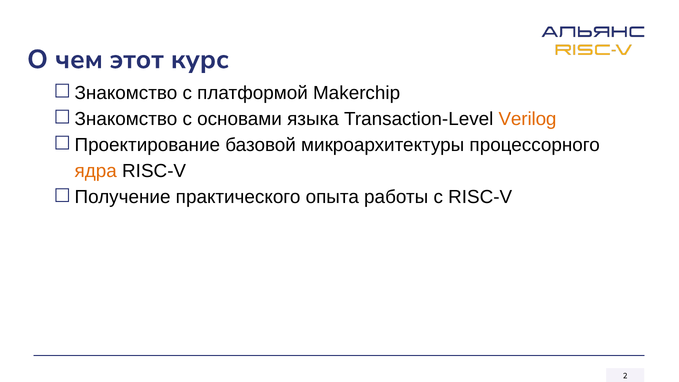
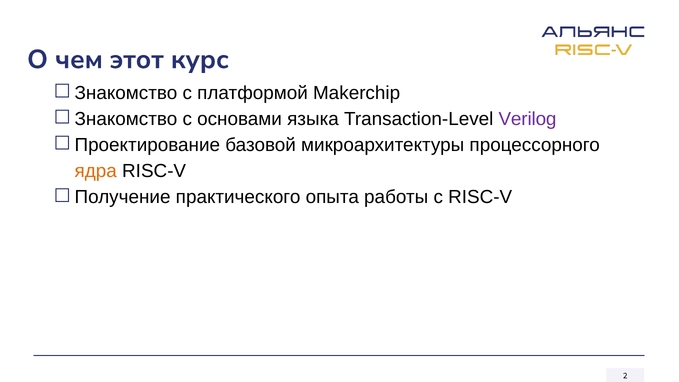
Verilog colour: orange -> purple
